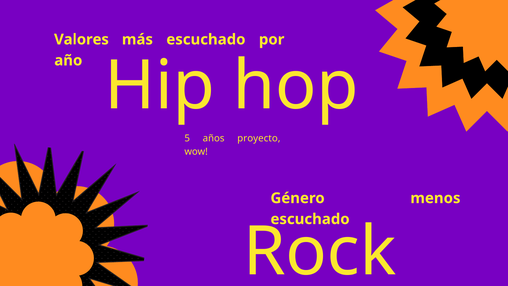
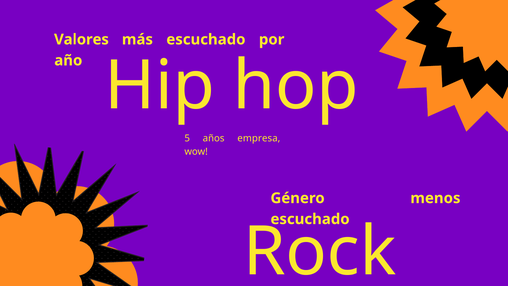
proyecto: proyecto -> empresa
